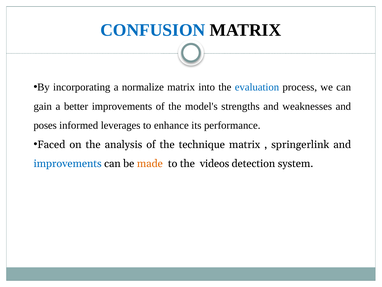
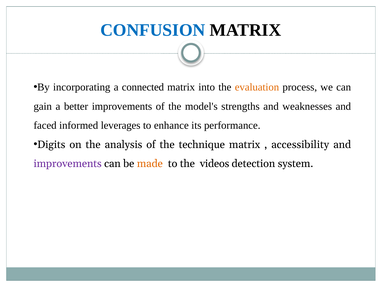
normalize: normalize -> connected
evaluation colour: blue -> orange
poses: poses -> faced
Faced: Faced -> Digits
springerlink: springerlink -> accessibility
improvements at (68, 163) colour: blue -> purple
